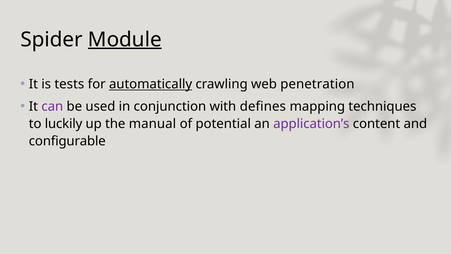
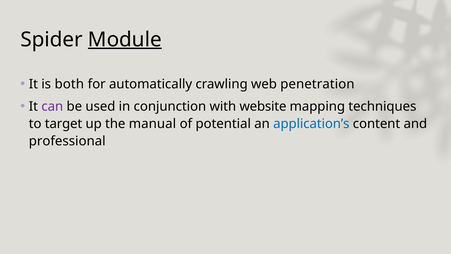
tests: tests -> both
automatically underline: present -> none
defines: defines -> website
luckily: luckily -> target
application’s colour: purple -> blue
configurable: configurable -> professional
